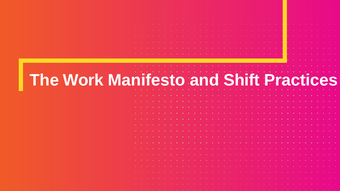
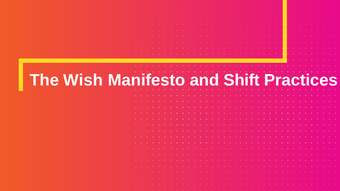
Work: Work -> Wish
